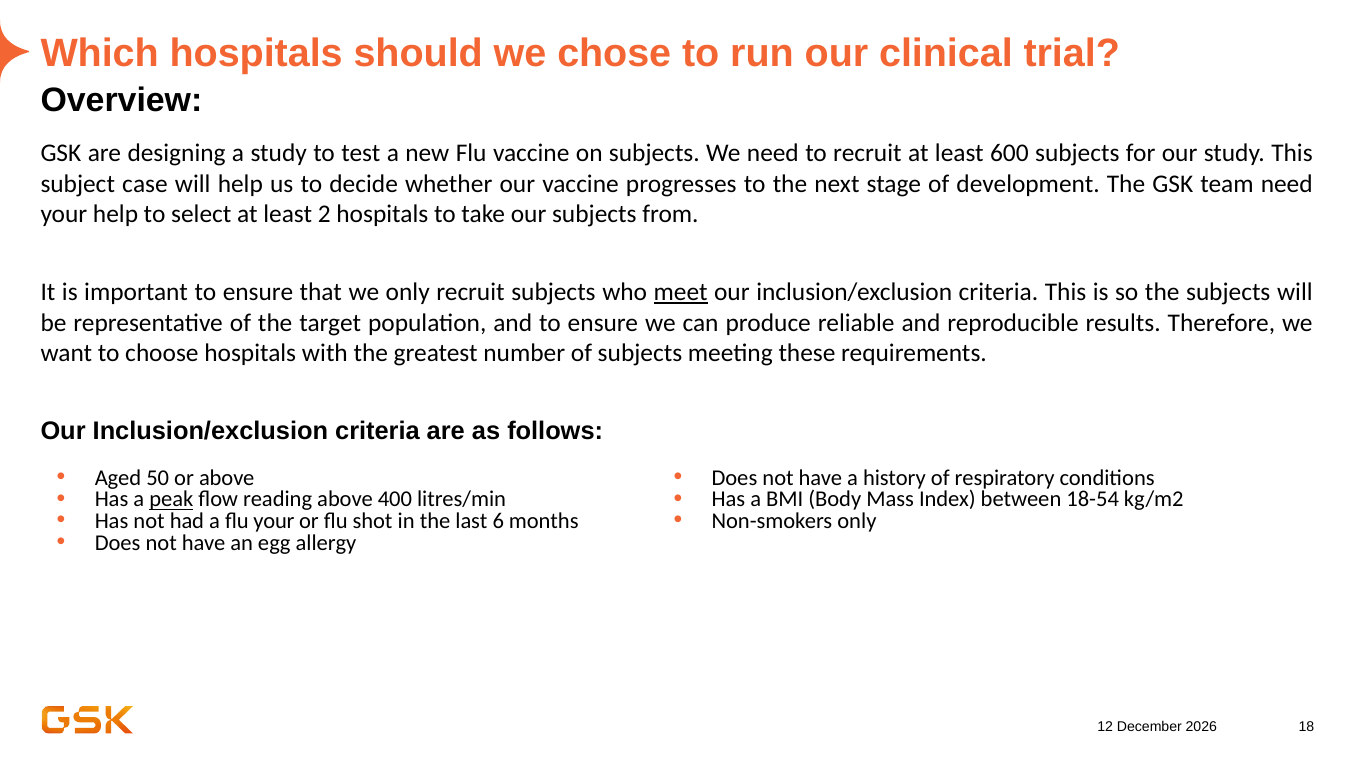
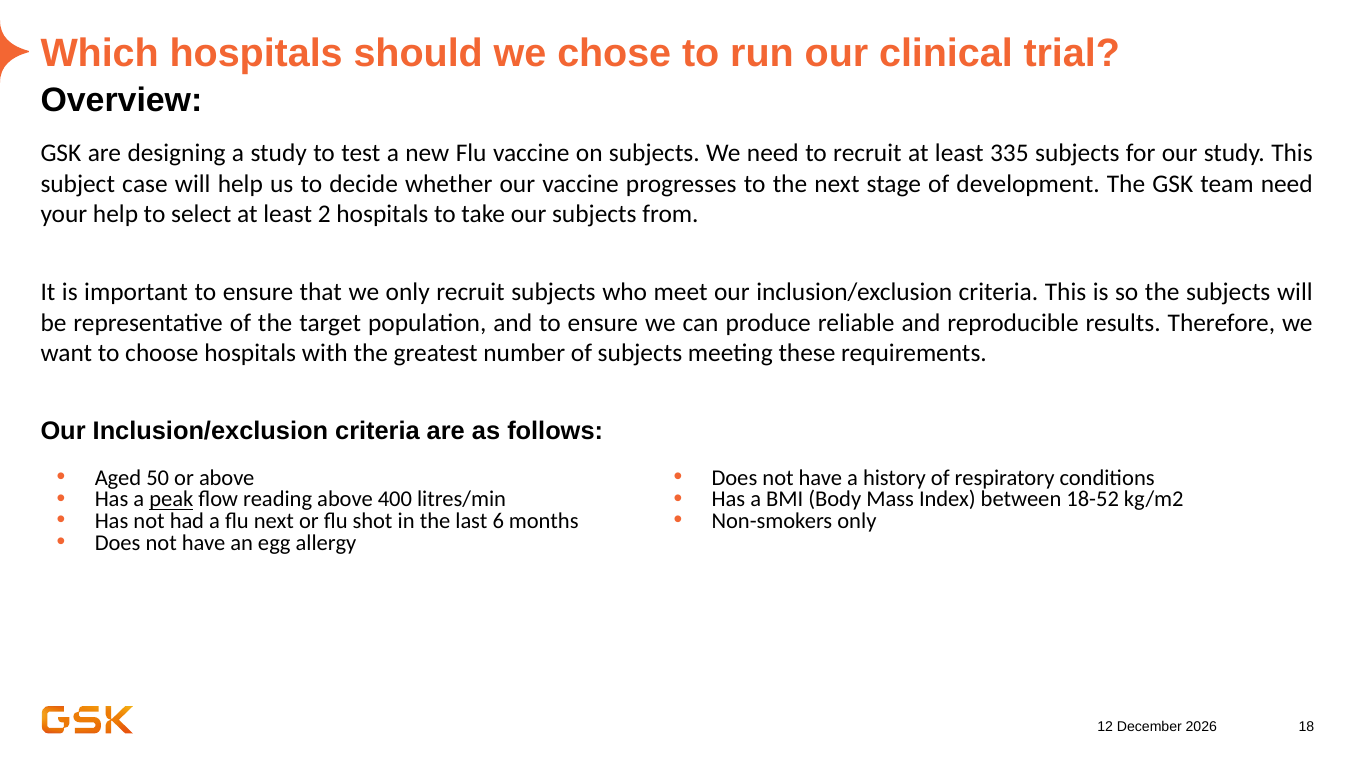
600: 600 -> 335
meet underline: present -> none
18-54: 18-54 -> 18-52
flu your: your -> next
